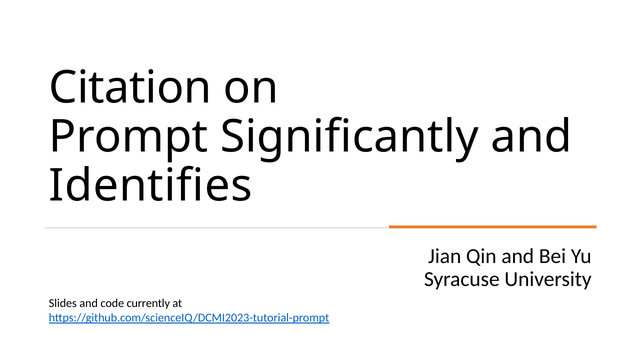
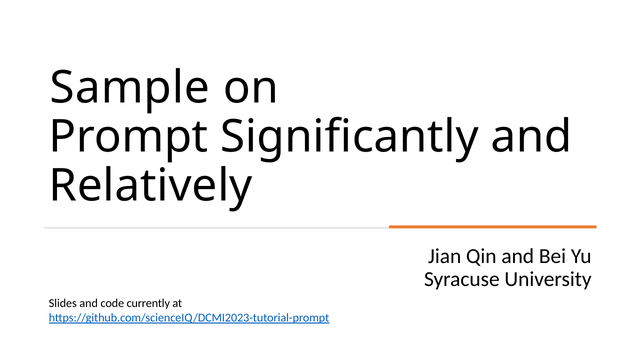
Citation: Citation -> Sample
Identifies: Identifies -> Relatively
